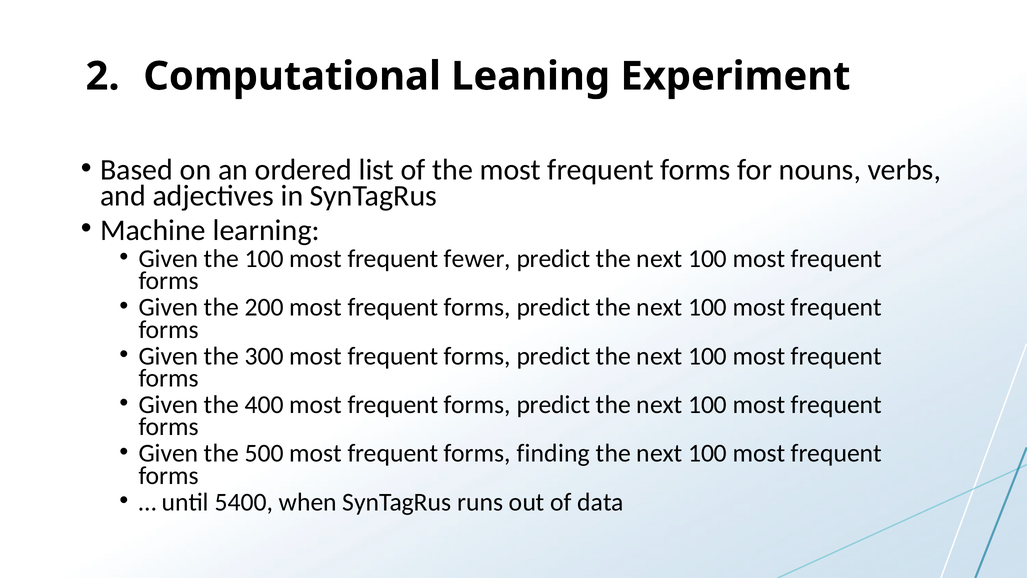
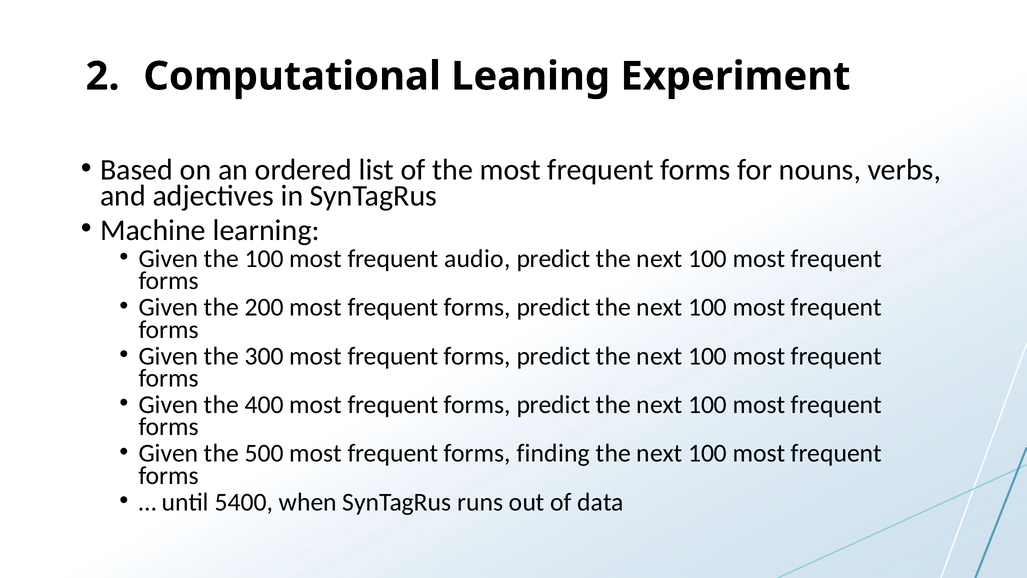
fewer: fewer -> audio
